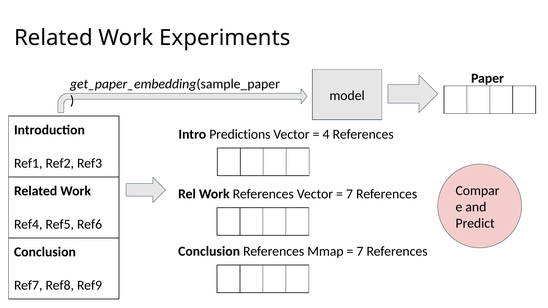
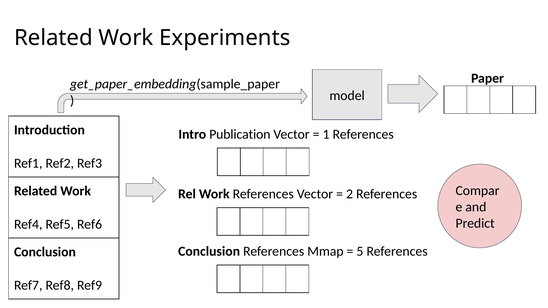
Predictions: Predictions -> Publication
4: 4 -> 1
7 at (350, 194): 7 -> 2
7 at (360, 251): 7 -> 5
